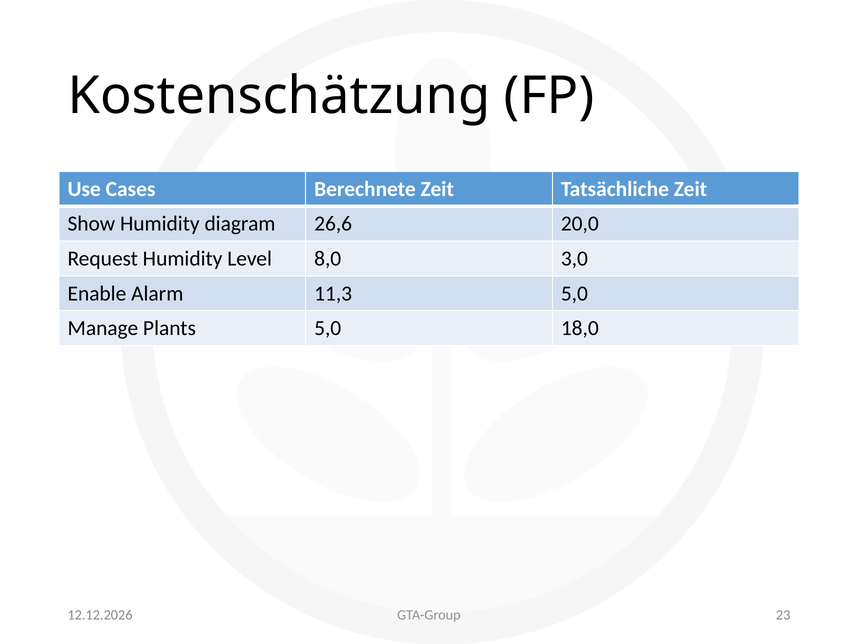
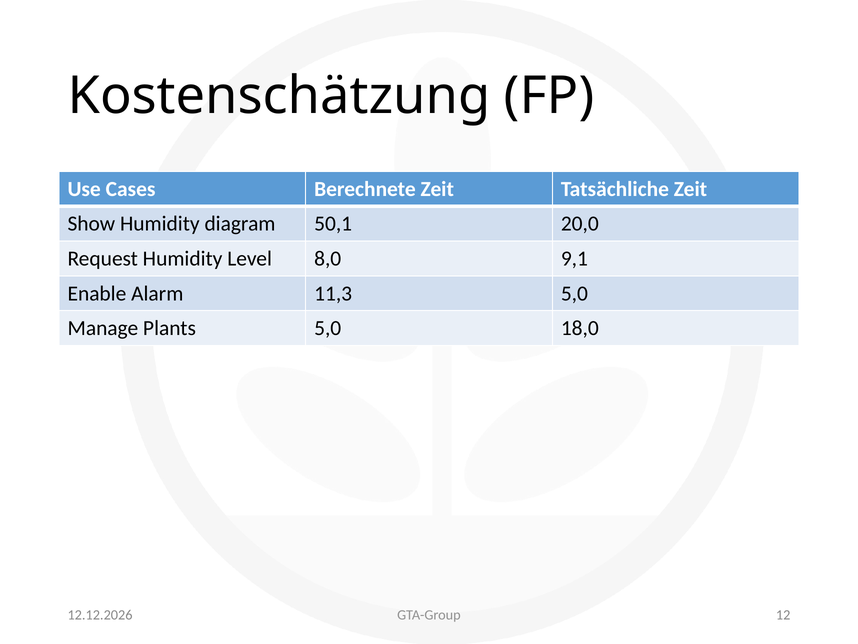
26,6: 26,6 -> 50,1
3,0: 3,0 -> 9,1
23: 23 -> 12
